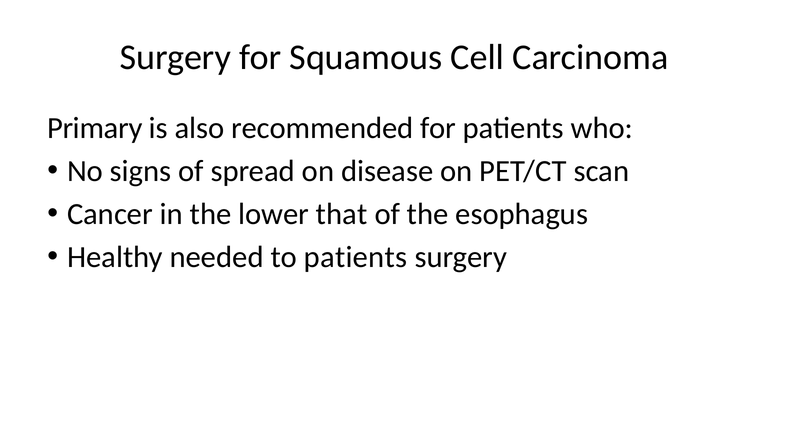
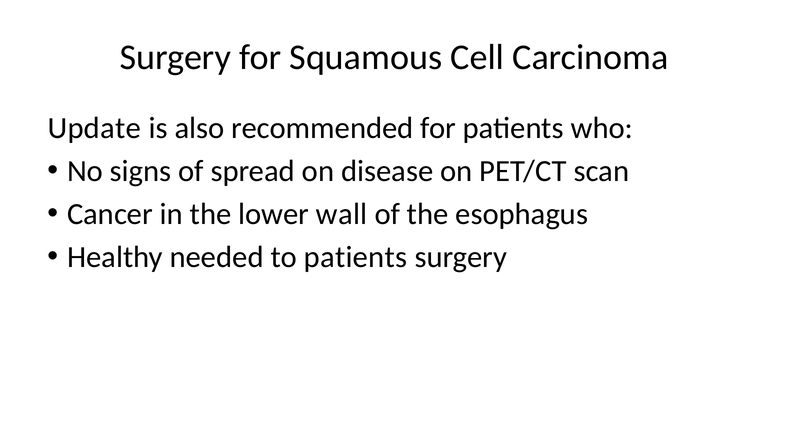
Primary: Primary -> Update
that: that -> wall
